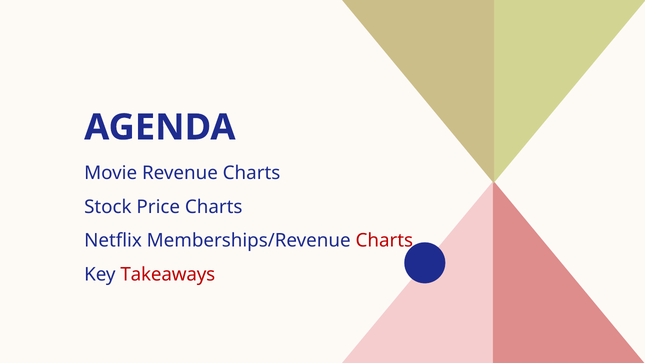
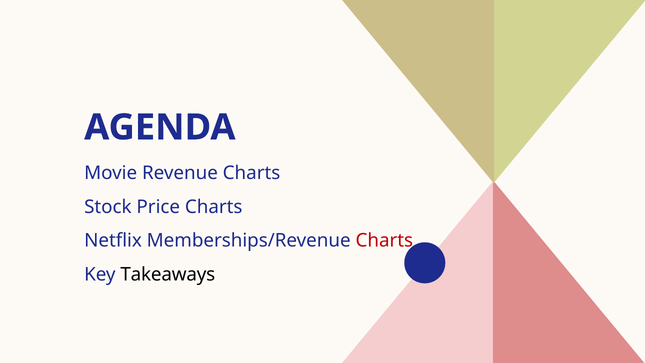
Takeaways colour: red -> black
